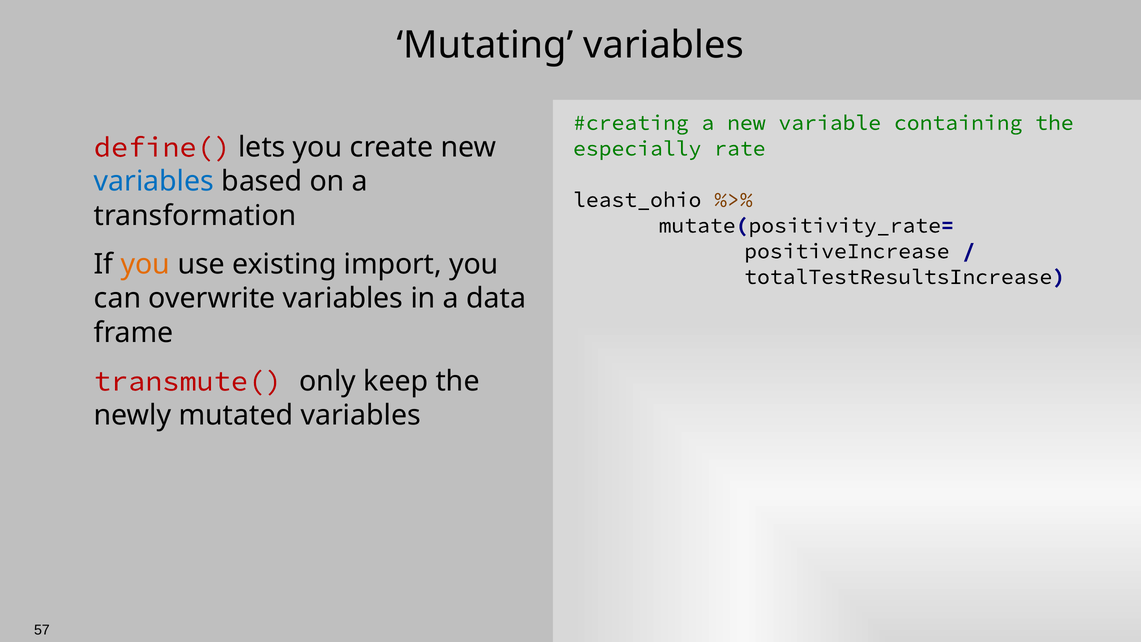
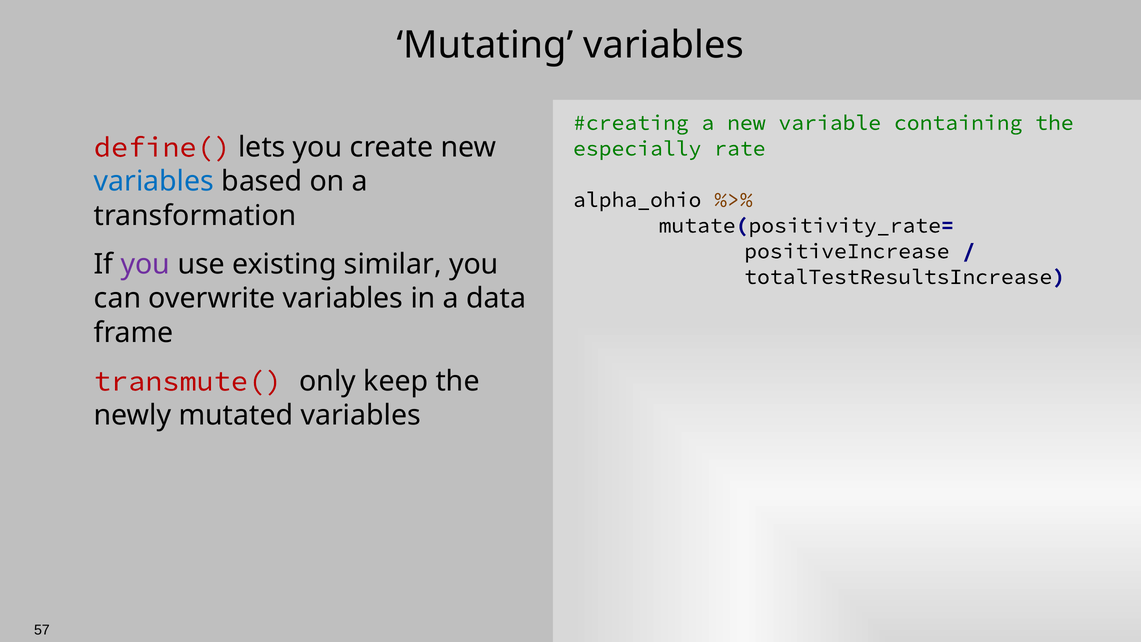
least_ohio: least_ohio -> alpha_ohio
you at (145, 264) colour: orange -> purple
import: import -> similar
